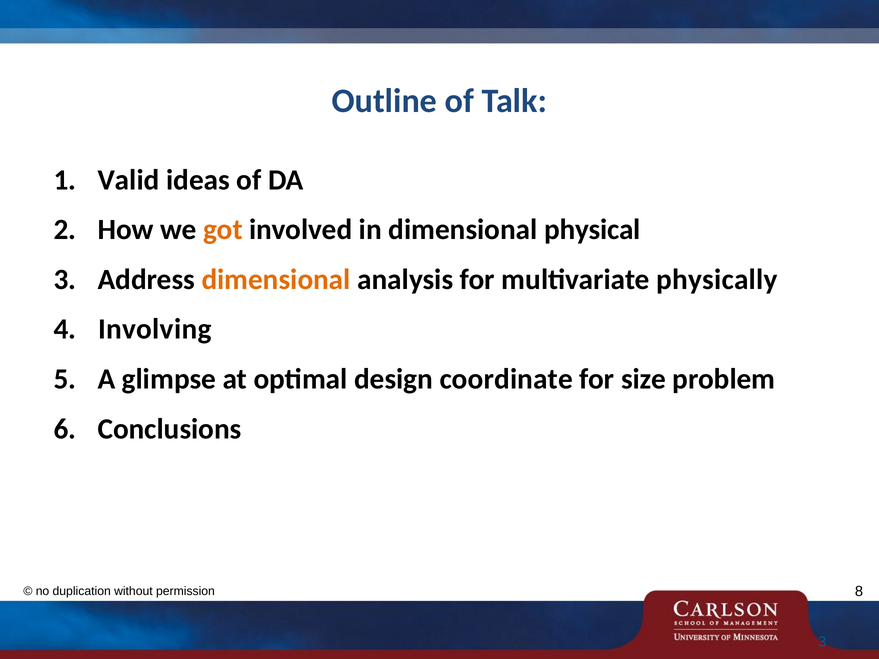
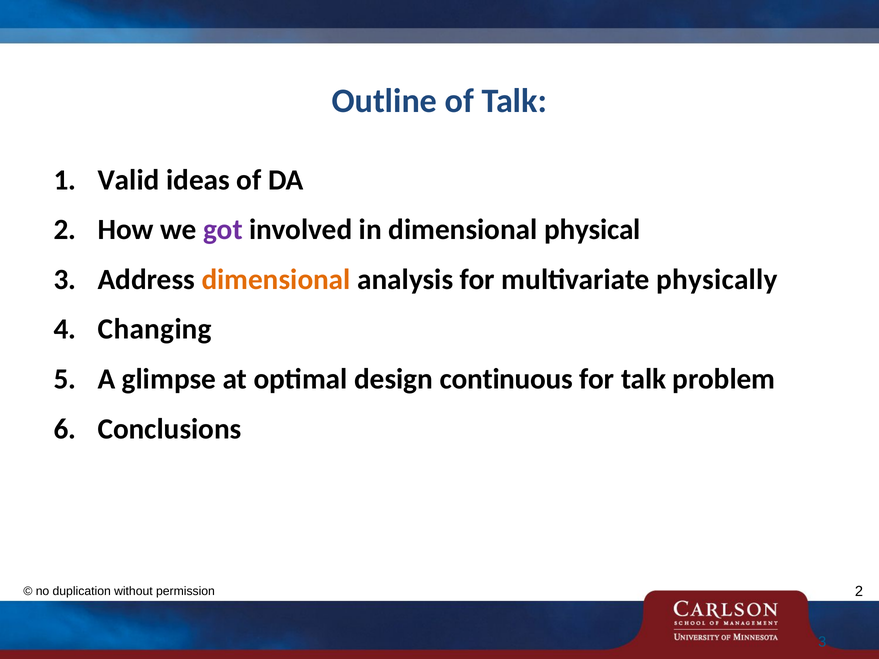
got colour: orange -> purple
Involving: Involving -> Changing
coordinate: coordinate -> continuous
for size: size -> talk
8 at (859, 591): 8 -> 2
